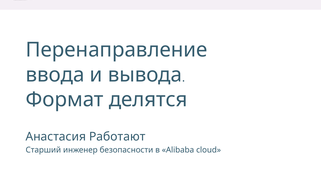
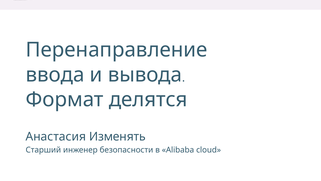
Работают: Работают -> Изменять
